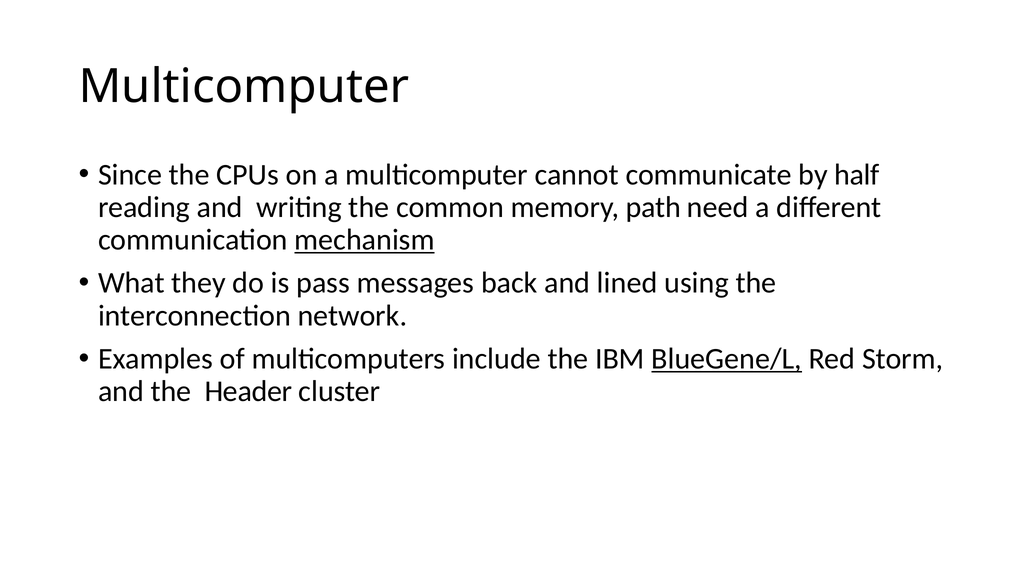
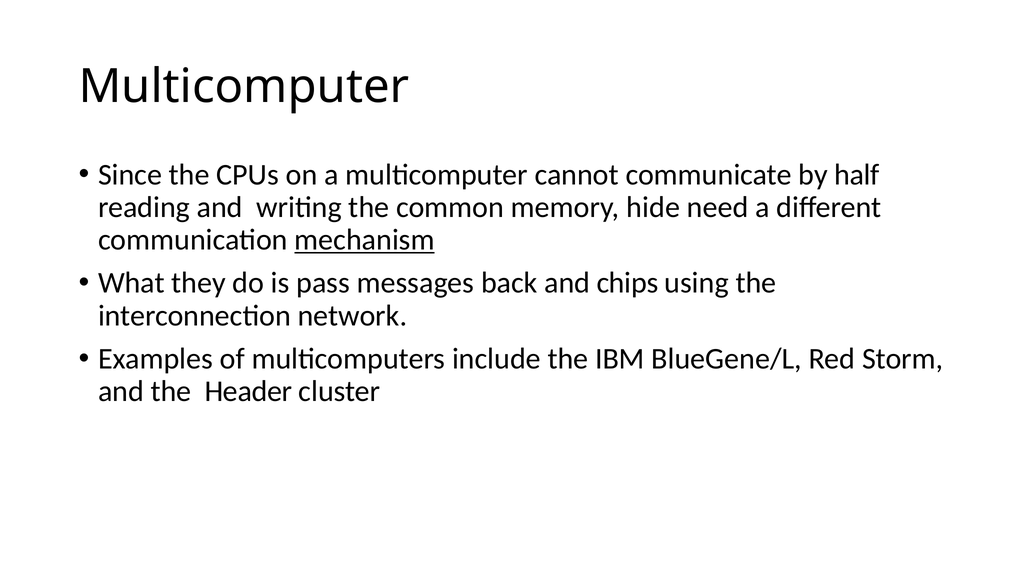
path: path -> hide
lined: lined -> chips
BlueGene/L underline: present -> none
